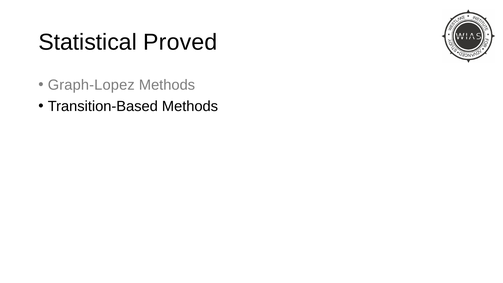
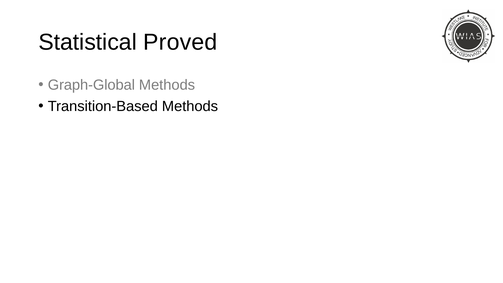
Graph-Lopez: Graph-Lopez -> Graph-Global
